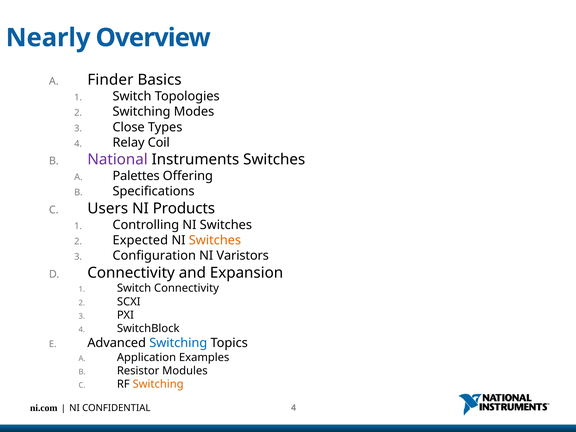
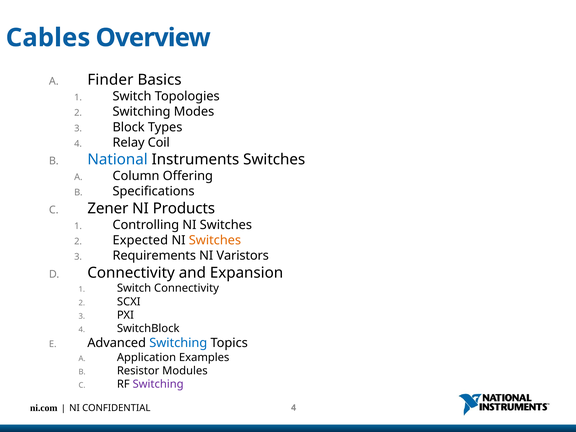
Nearly: Nearly -> Cables
Close: Close -> Block
National colour: purple -> blue
Palettes: Palettes -> Column
Users: Users -> Zener
Configuration: Configuration -> Requirements
Switching at (158, 384) colour: orange -> purple
